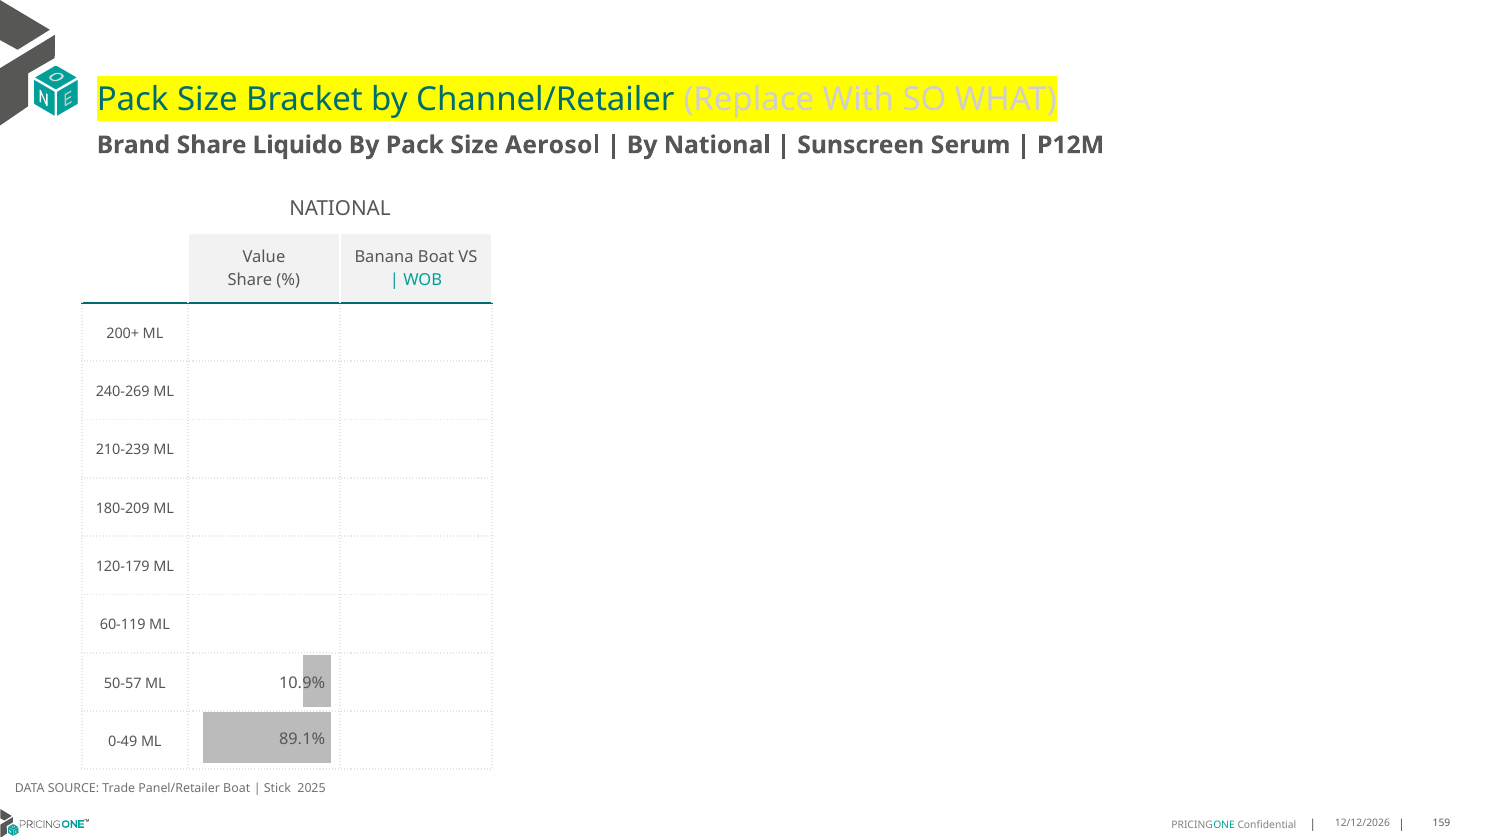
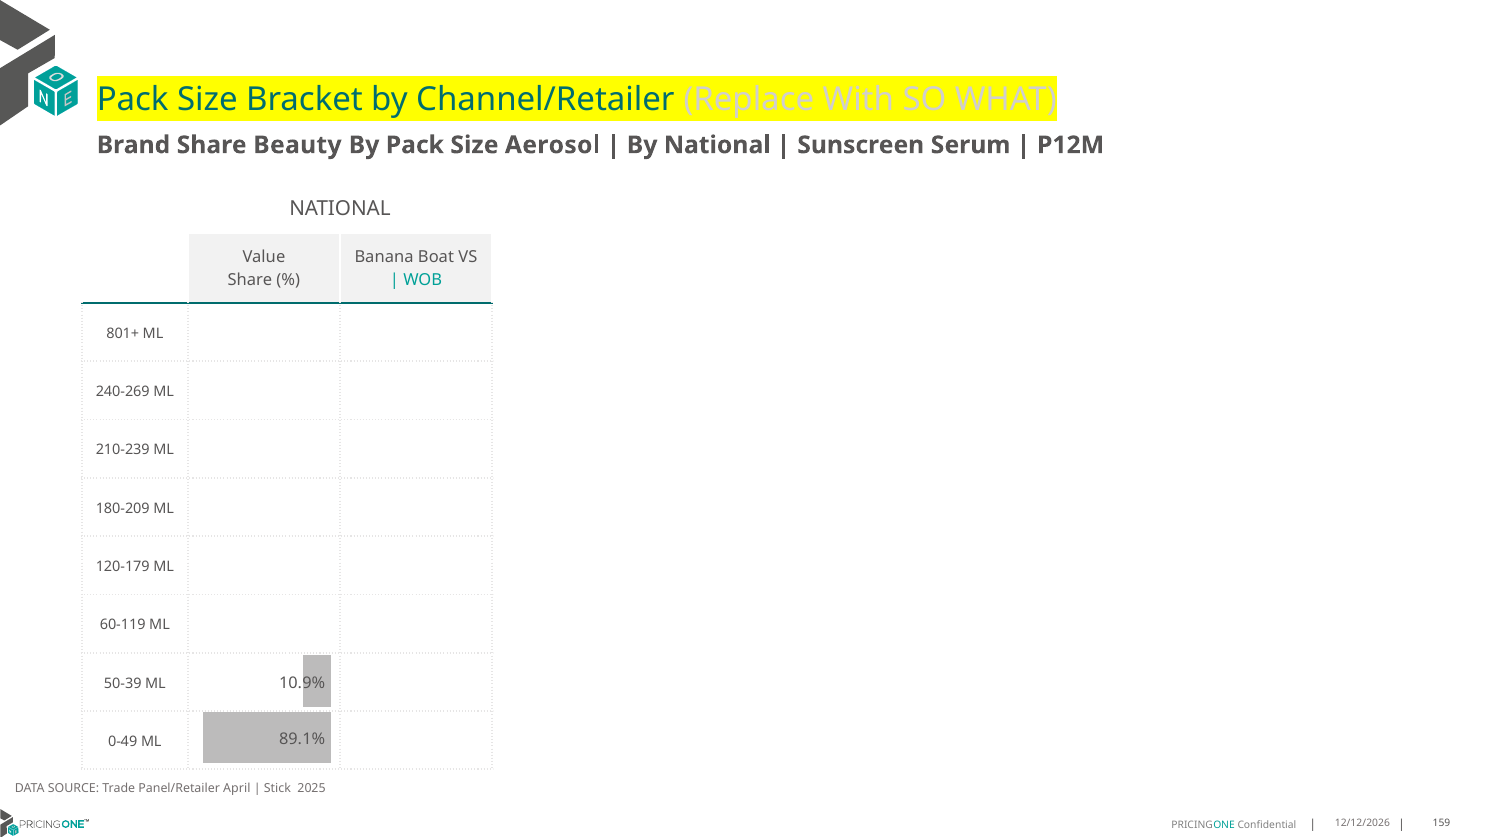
Liquido: Liquido -> Beauty
200+: 200+ -> 801+
50-57: 50-57 -> 50-39
Panel/Retailer Boat: Boat -> April
